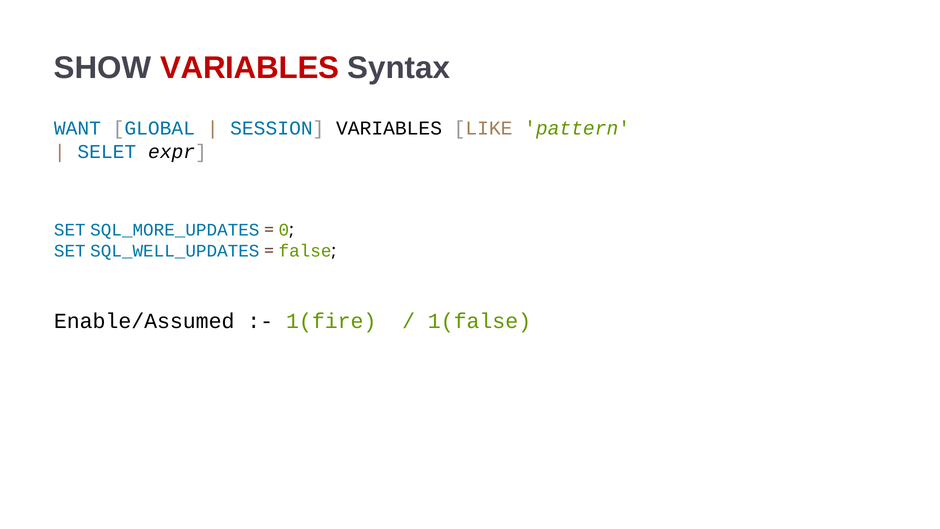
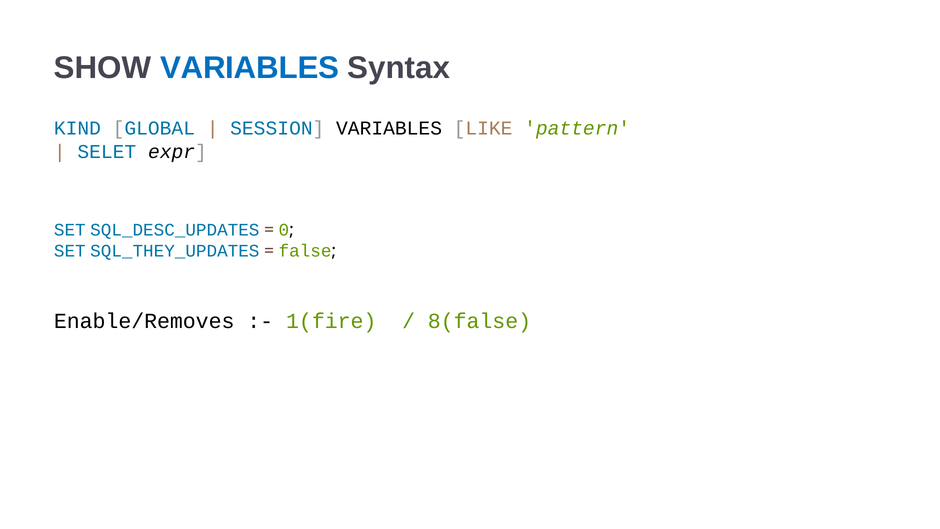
VARIABLES at (250, 68) colour: red -> blue
WANT: WANT -> KIND
SQL_MORE_UPDATES: SQL_MORE_UPDATES -> SQL_DESC_UPDATES
SQL_WELL_UPDATES: SQL_WELL_UPDATES -> SQL_THEY_UPDATES
Enable/Assumed: Enable/Assumed -> Enable/Removes
1(false: 1(false -> 8(false
